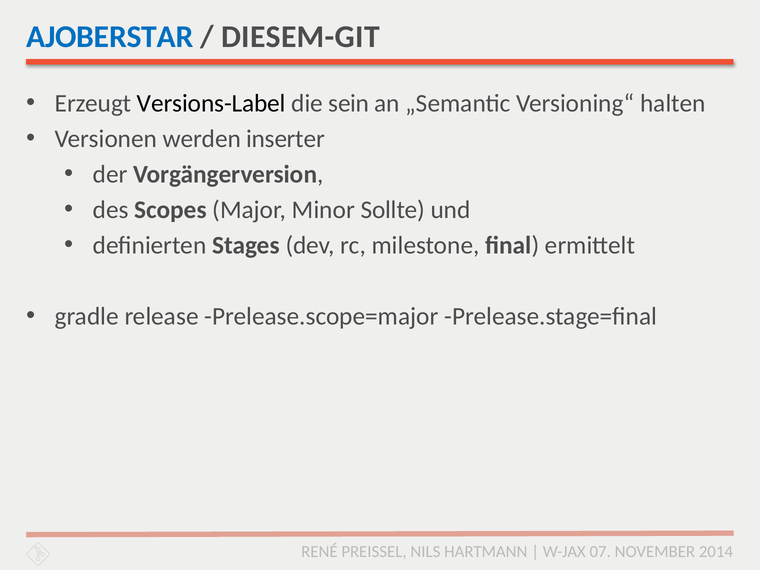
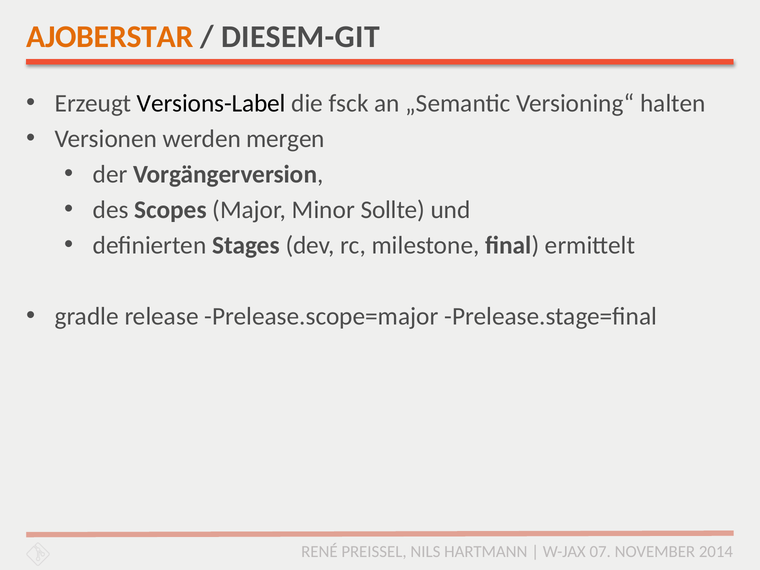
AJOBERSTAR colour: blue -> orange
sein: sein -> fsck
inserter: inserter -> mergen
